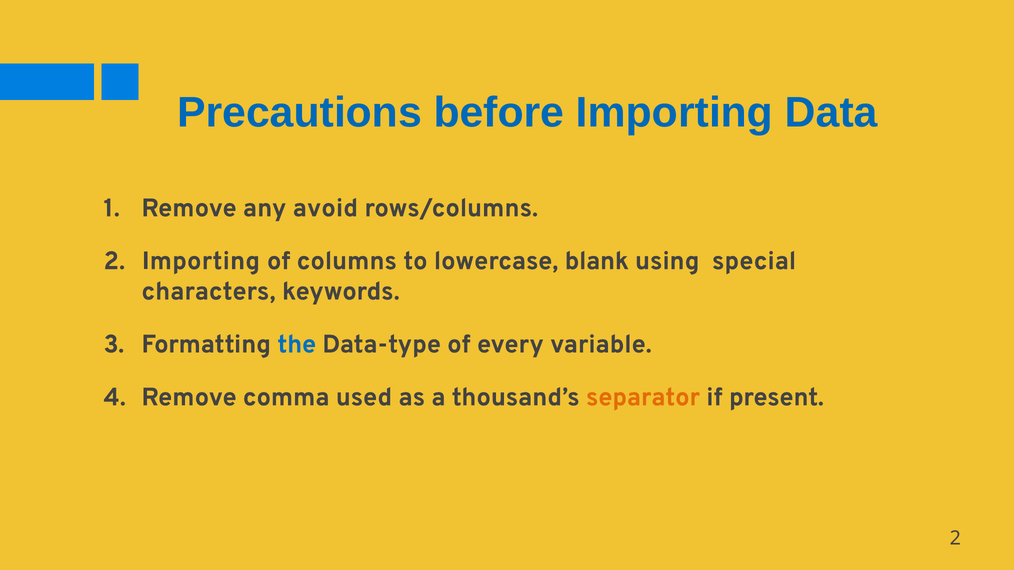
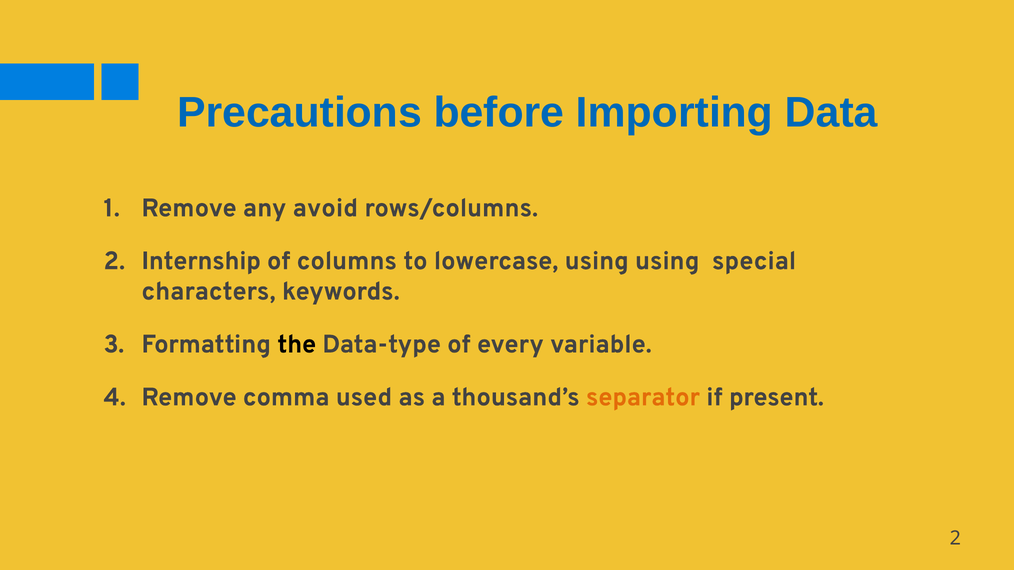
Importing at (201, 261): Importing -> Internship
lowercase blank: blank -> using
the colour: blue -> black
